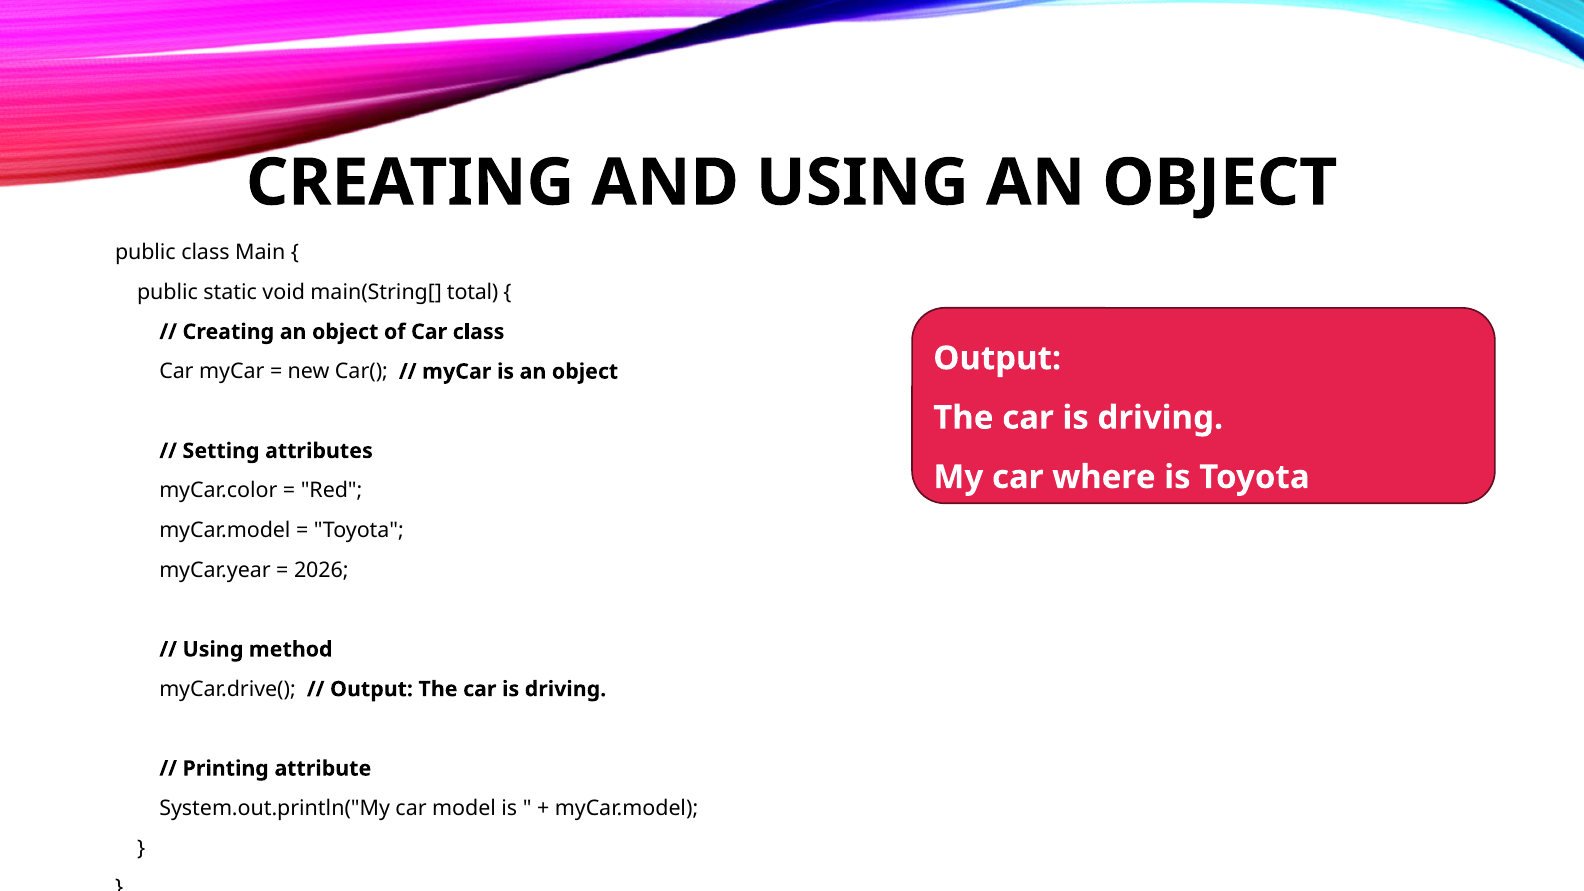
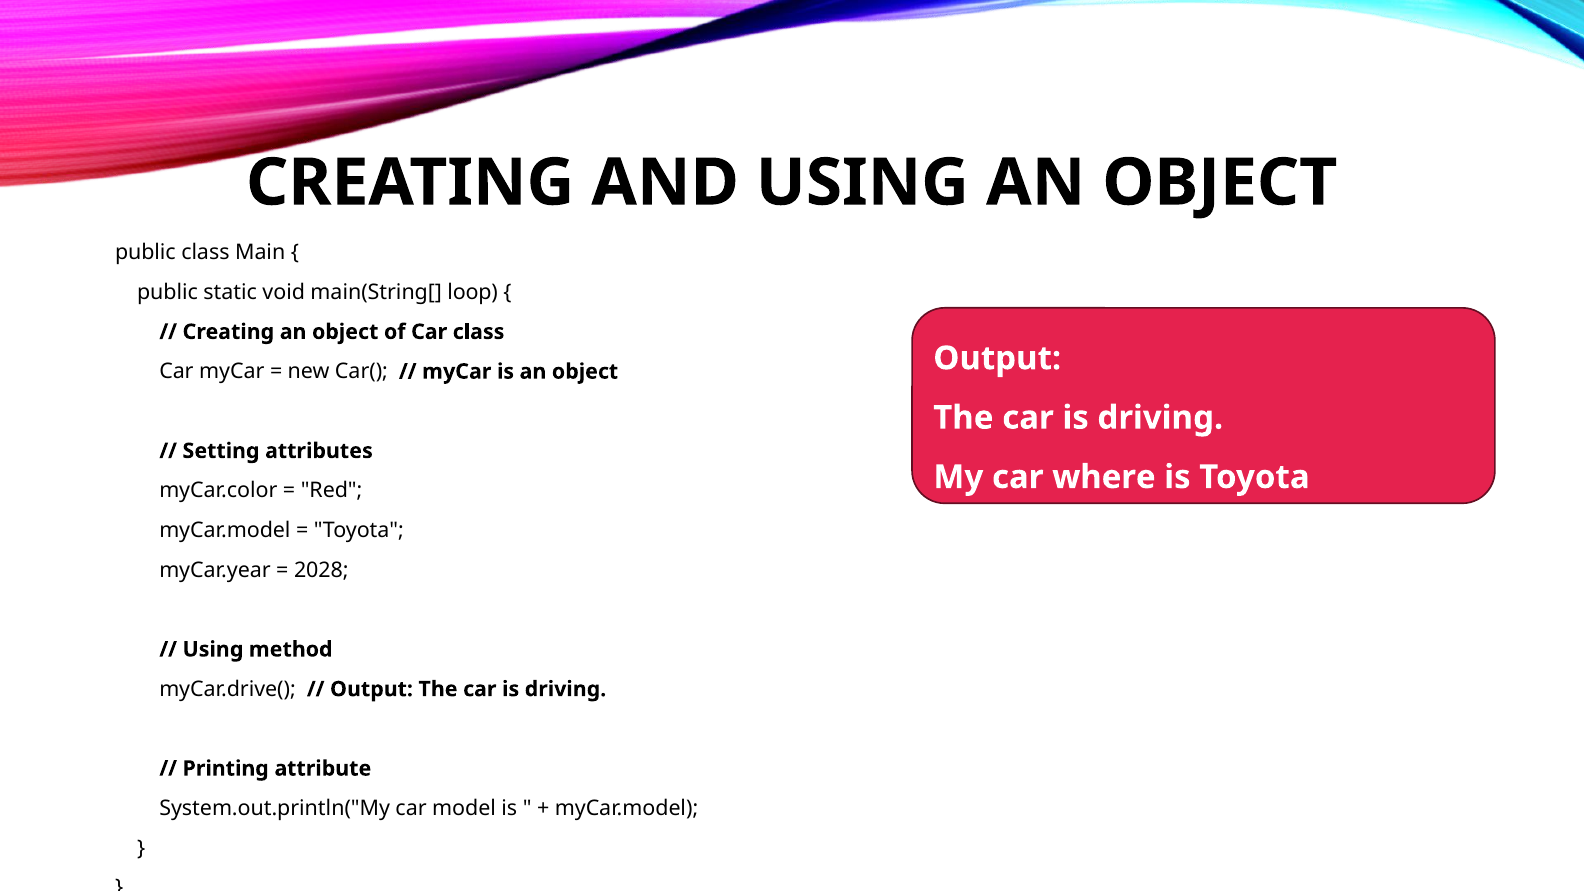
total: total -> loop
2026: 2026 -> 2028
